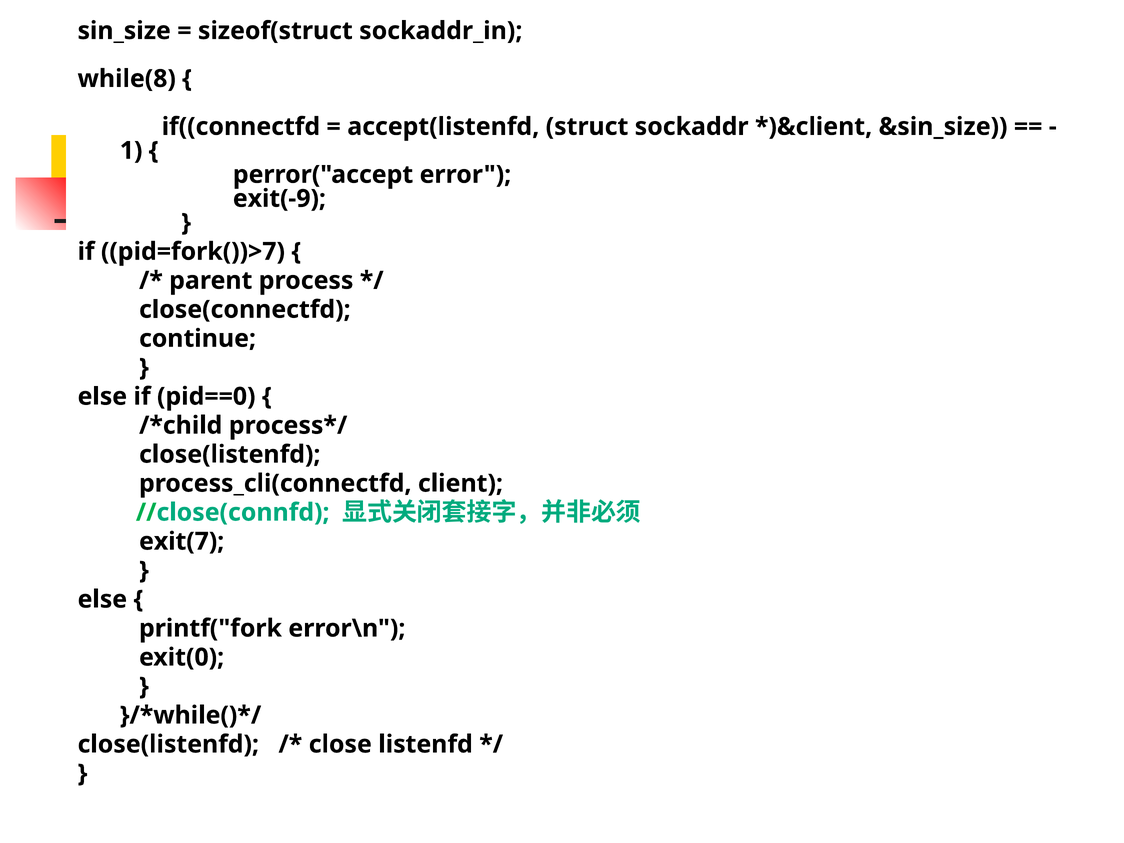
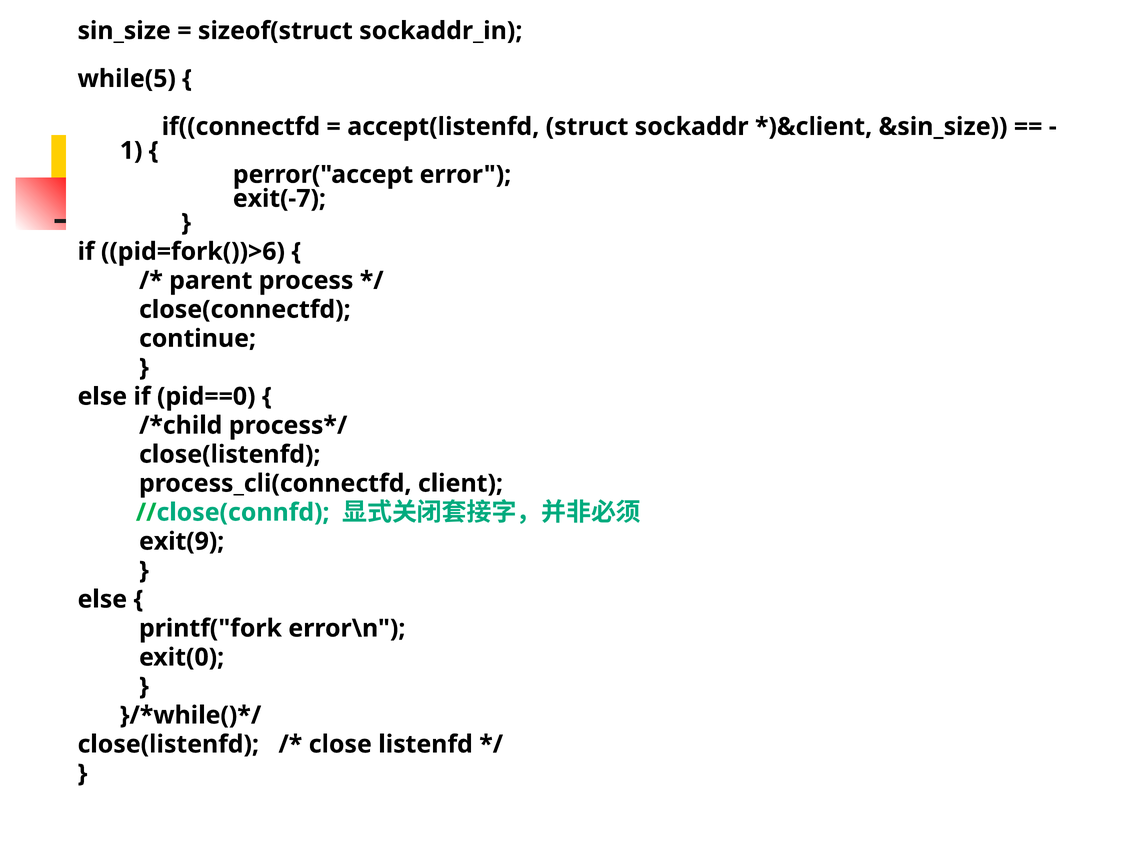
while(8: while(8 -> while(5
exit(-9: exit(-9 -> exit(-7
pid=fork())>7: pid=fork())>7 -> pid=fork())>6
exit(7: exit(7 -> exit(9
